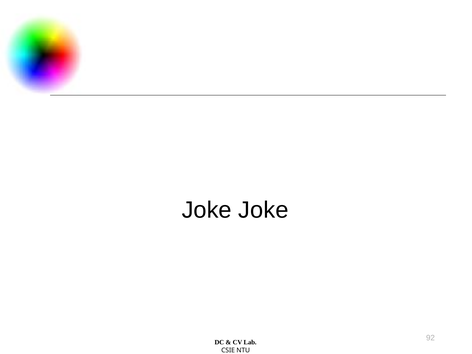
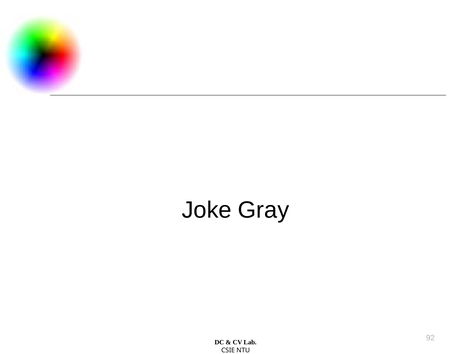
Joke Joke: Joke -> Gray
